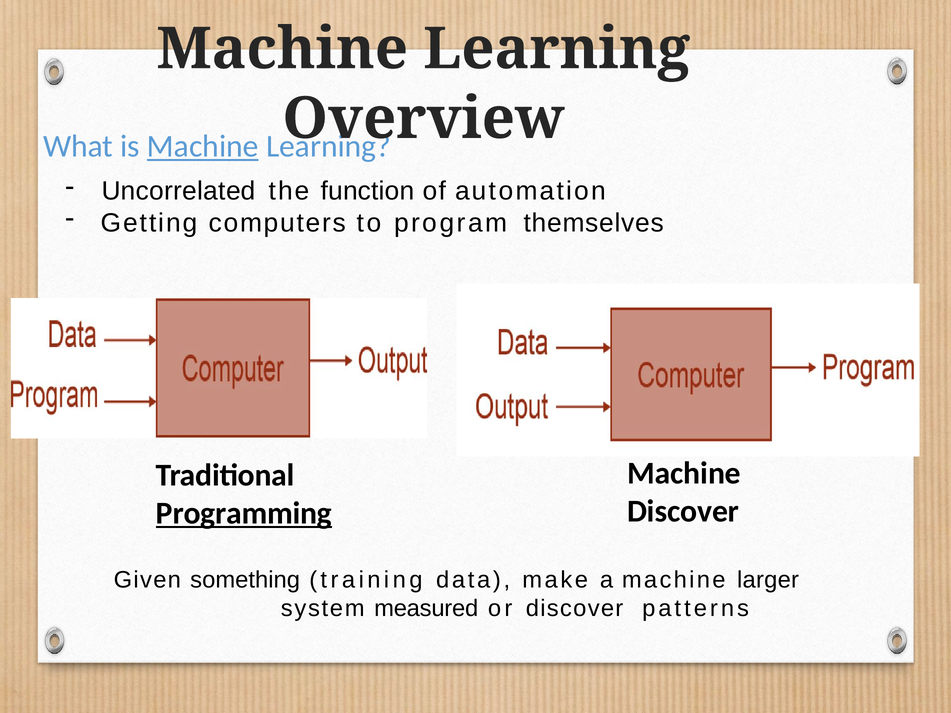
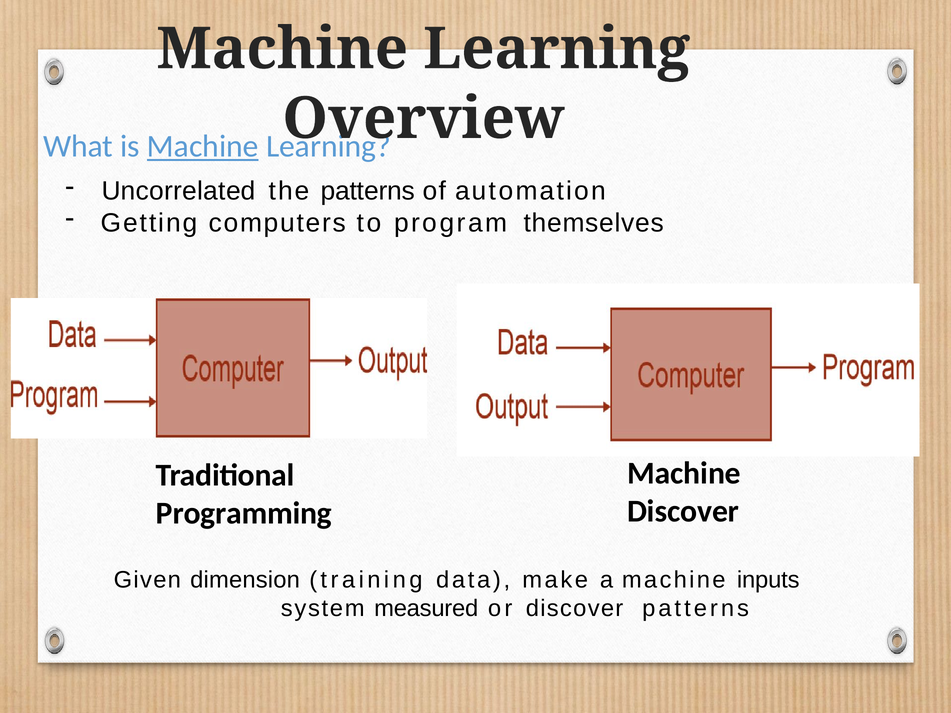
the function: function -> patterns
Programming underline: present -> none
something: something -> dimension
larger: larger -> inputs
